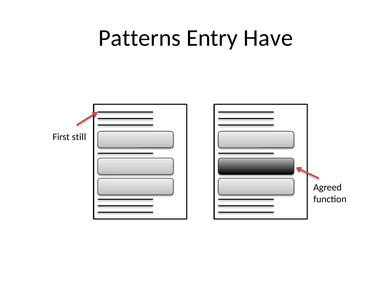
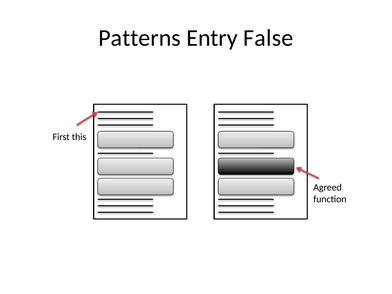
Have: Have -> False
still: still -> this
